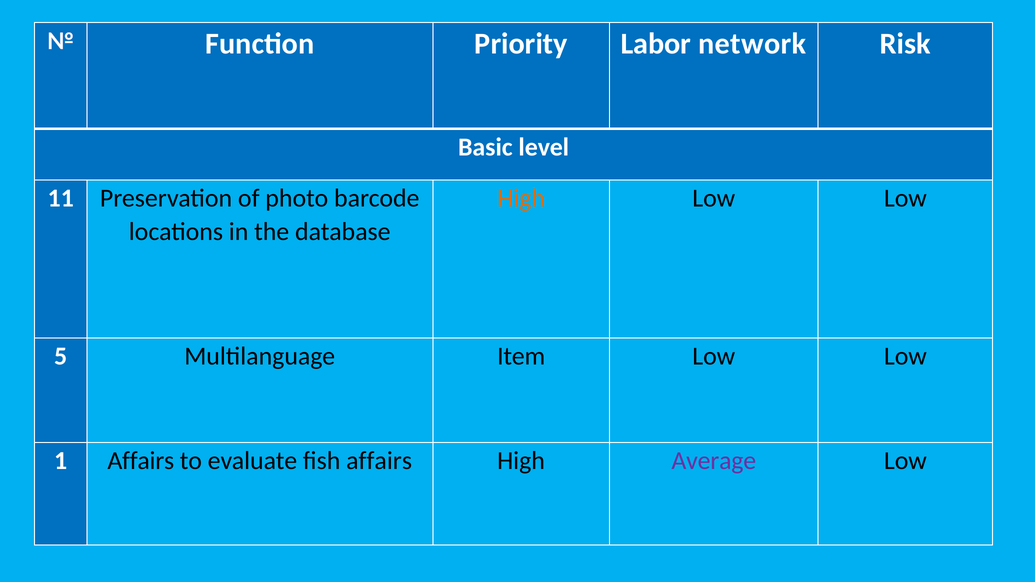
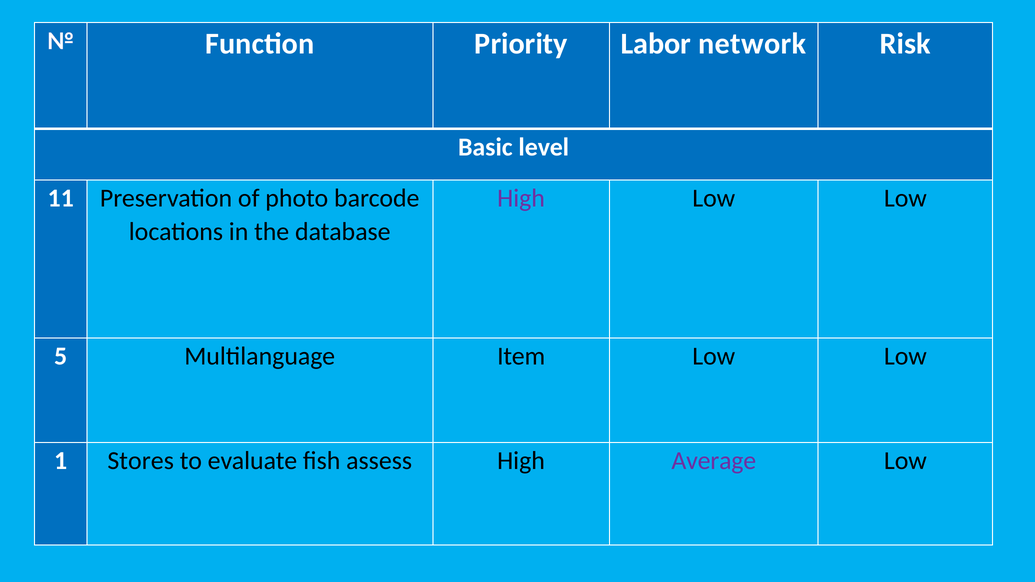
High at (521, 198) colour: orange -> purple
1 Affairs: Affairs -> Stores
fish affairs: affairs -> assess
